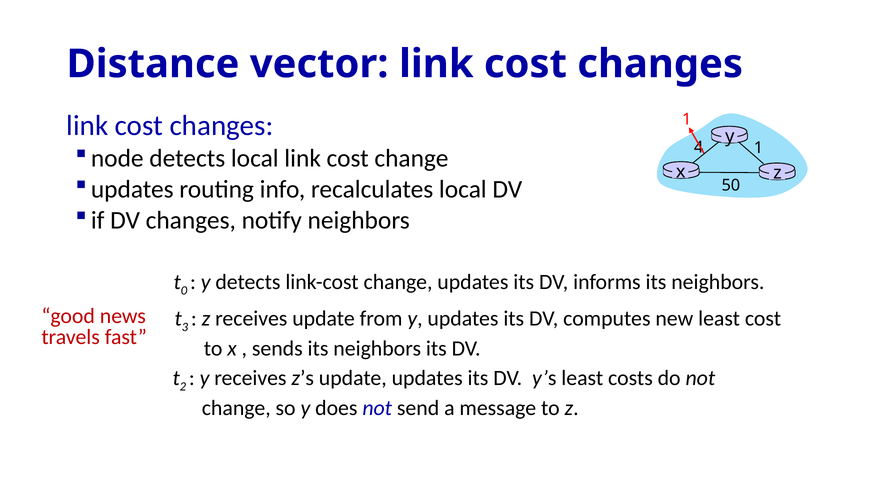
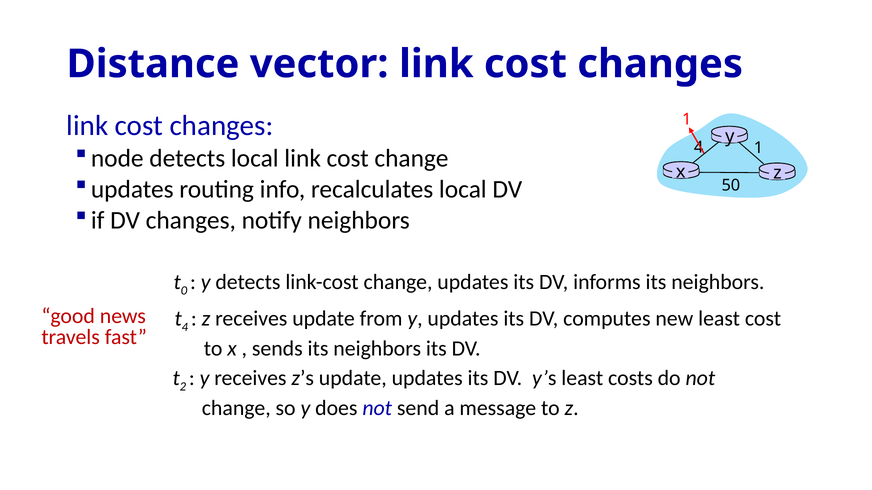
3 at (185, 328): 3 -> 4
